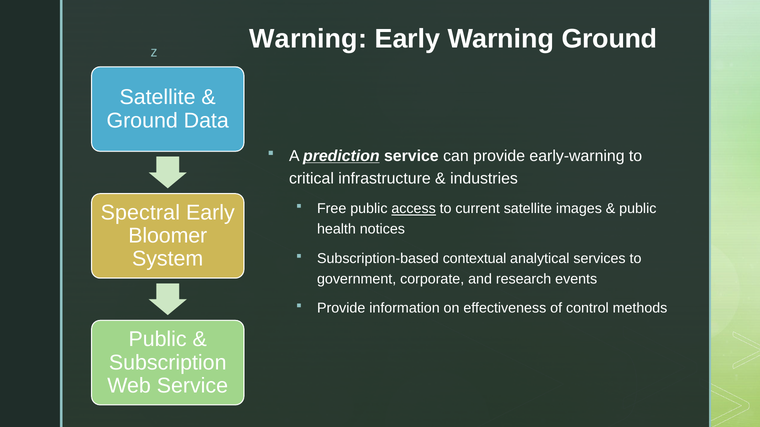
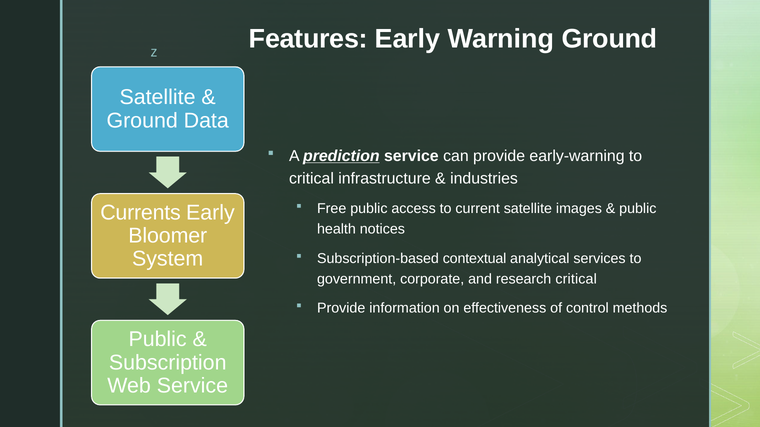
Warning at (308, 39): Warning -> Features
access underline: present -> none
Spectral: Spectral -> Currents
research events: events -> critical
